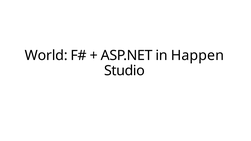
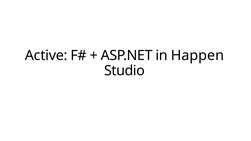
World: World -> Active
